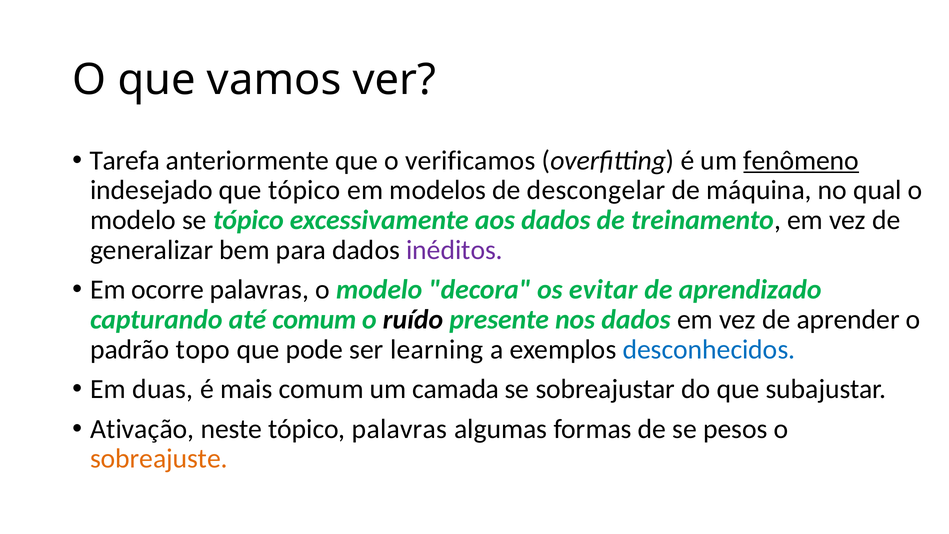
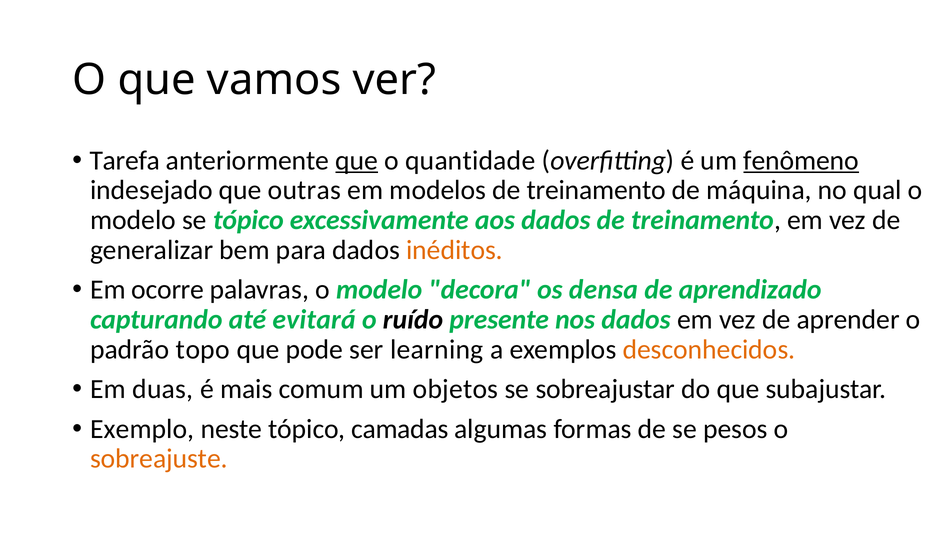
que at (357, 160) underline: none -> present
verificamos: verificamos -> quantidade
que tópico: tópico -> outras
modelos de descongelar: descongelar -> treinamento
inéditos colour: purple -> orange
evitar: evitar -> densa
até comum: comum -> evitará
desconhecidos colour: blue -> orange
camada: camada -> objetos
Ativação: Ativação -> Exemplo
tópico palavras: palavras -> camadas
